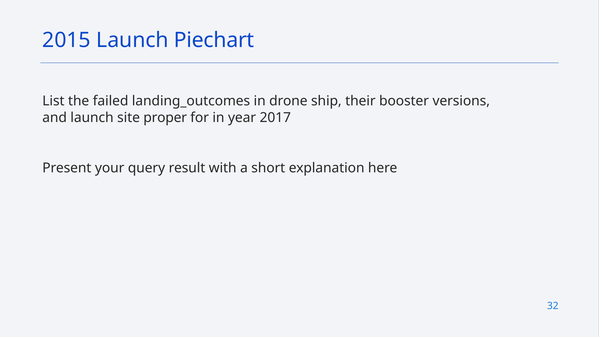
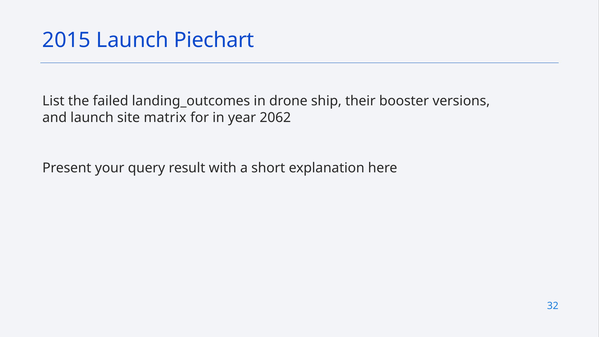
proper: proper -> matrix
2017: 2017 -> 2062
